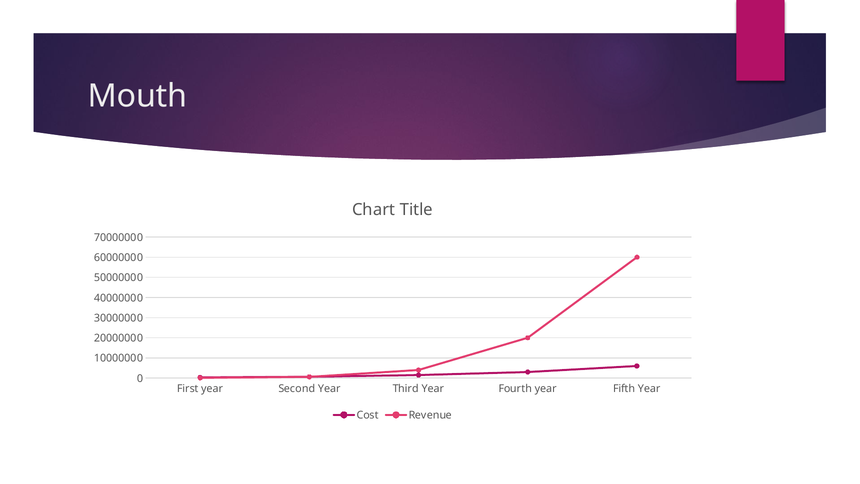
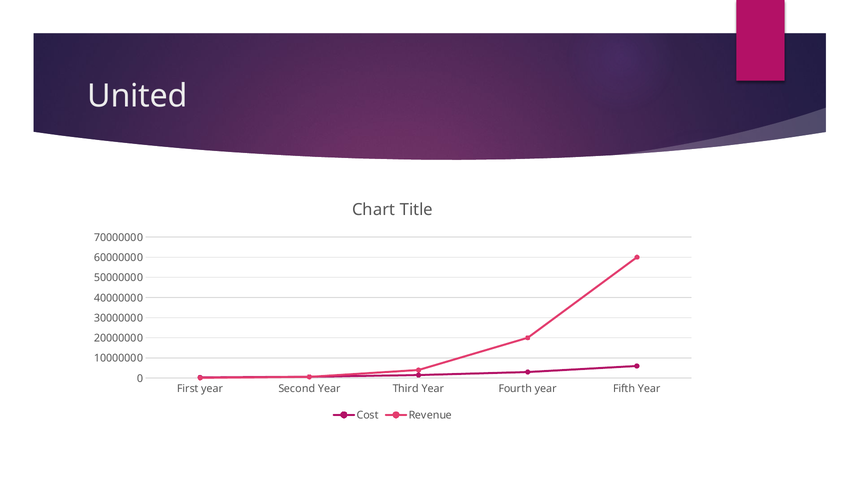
Mouth: Mouth -> United
